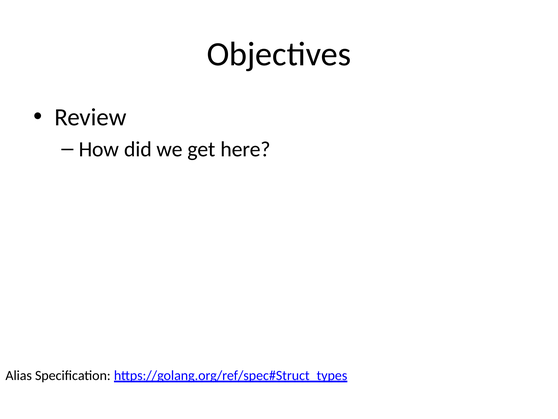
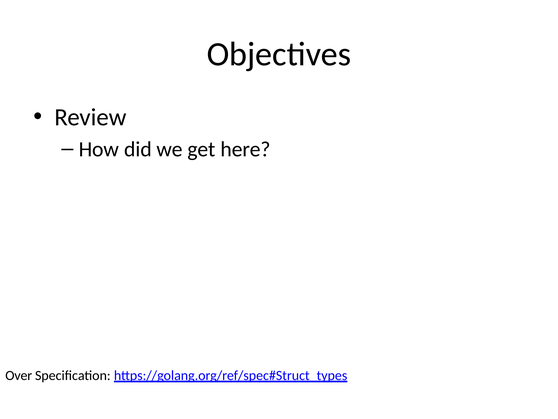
Alias: Alias -> Over
